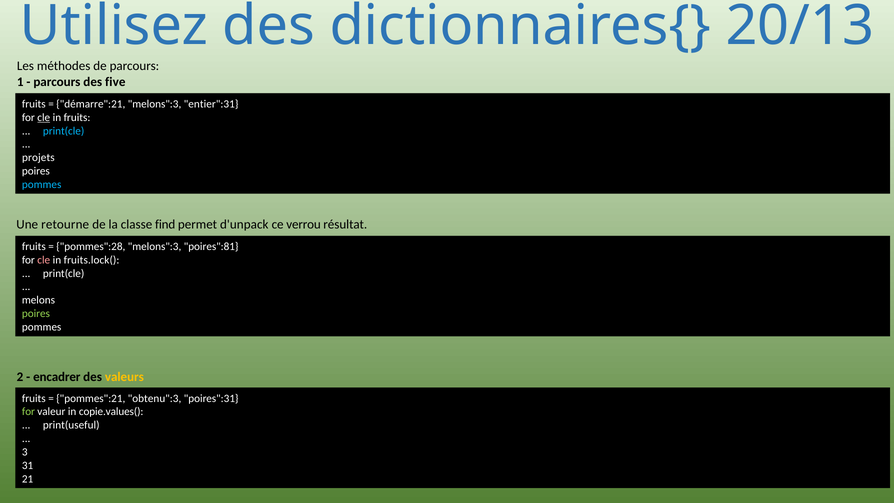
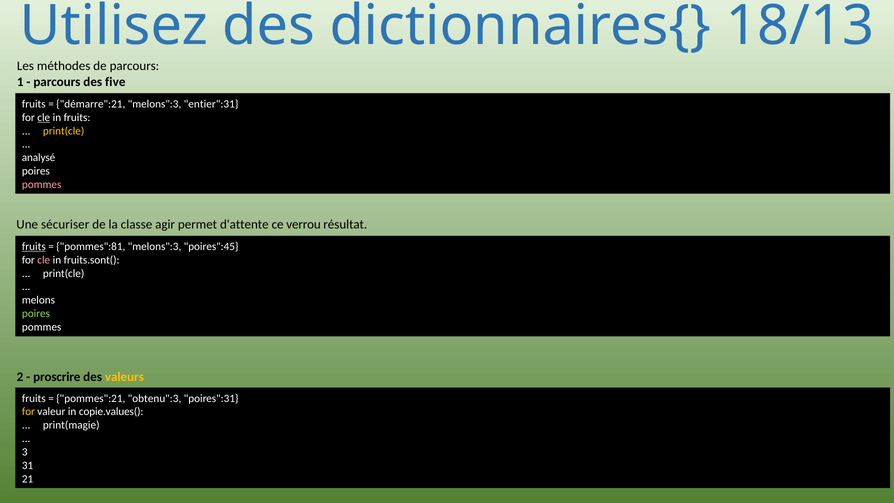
20/13: 20/13 -> 18/13
print(cle at (64, 131) colour: light blue -> yellow
projets: projets -> analysé
pommes at (42, 184) colour: light blue -> pink
retourne: retourne -> sécuriser
find: find -> agir
d'unpack: d'unpack -> d'attente
fruits at (34, 247) underline: none -> present
pommes":28: pommes":28 -> pommes":81
poires":81: poires":81 -> poires":45
fruits.lock(: fruits.lock( -> fruits.sont(
encadrer: encadrer -> proscrire
for at (28, 412) colour: light green -> yellow
print(useful: print(useful -> print(magie
